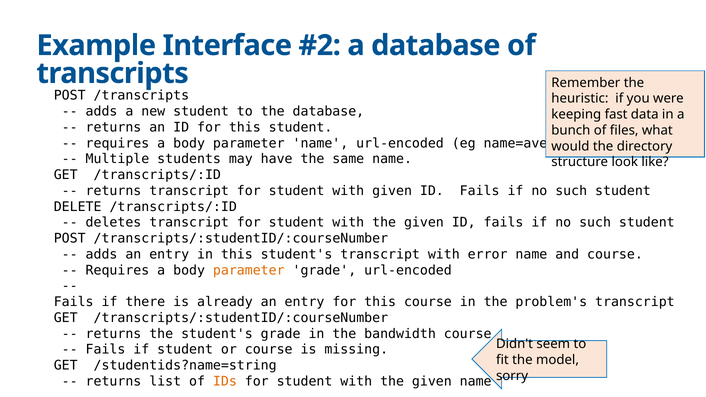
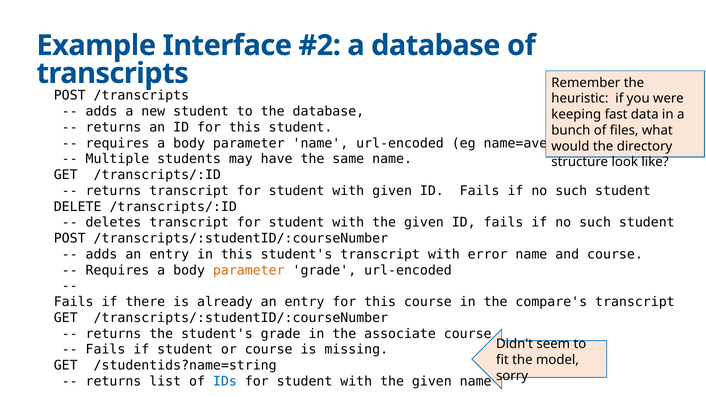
problem's: problem's -> compare's
bandwidth: bandwidth -> associate
IDs colour: orange -> blue
